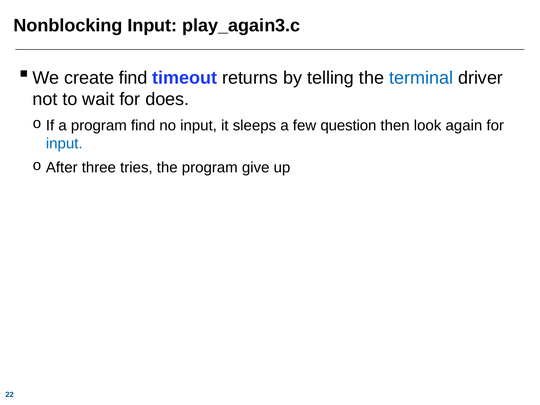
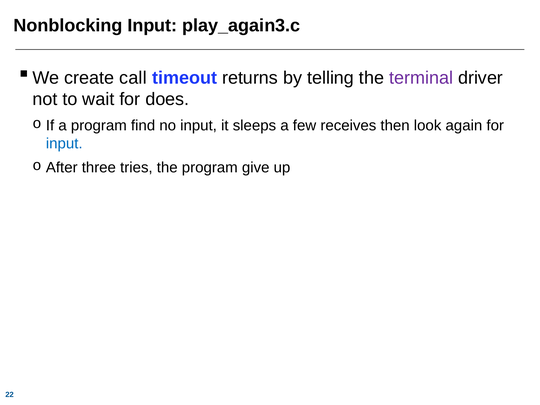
create find: find -> call
terminal colour: blue -> purple
question: question -> receives
